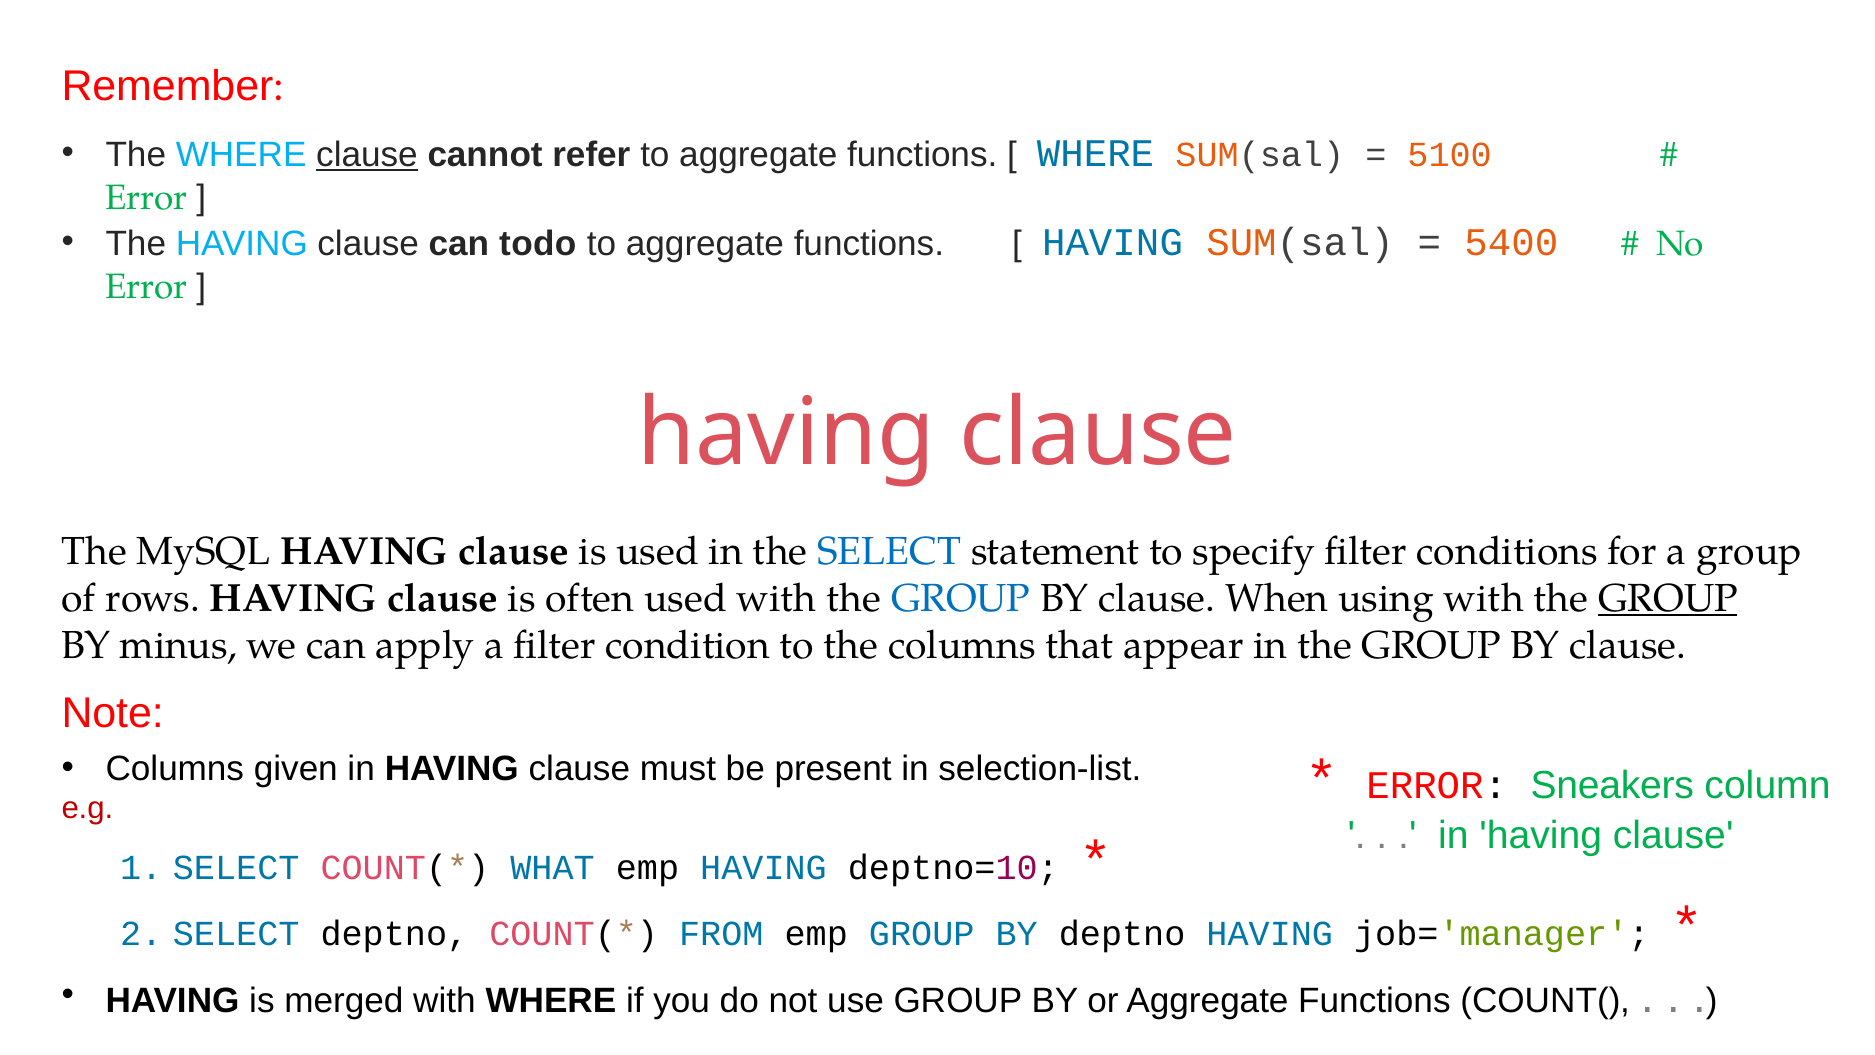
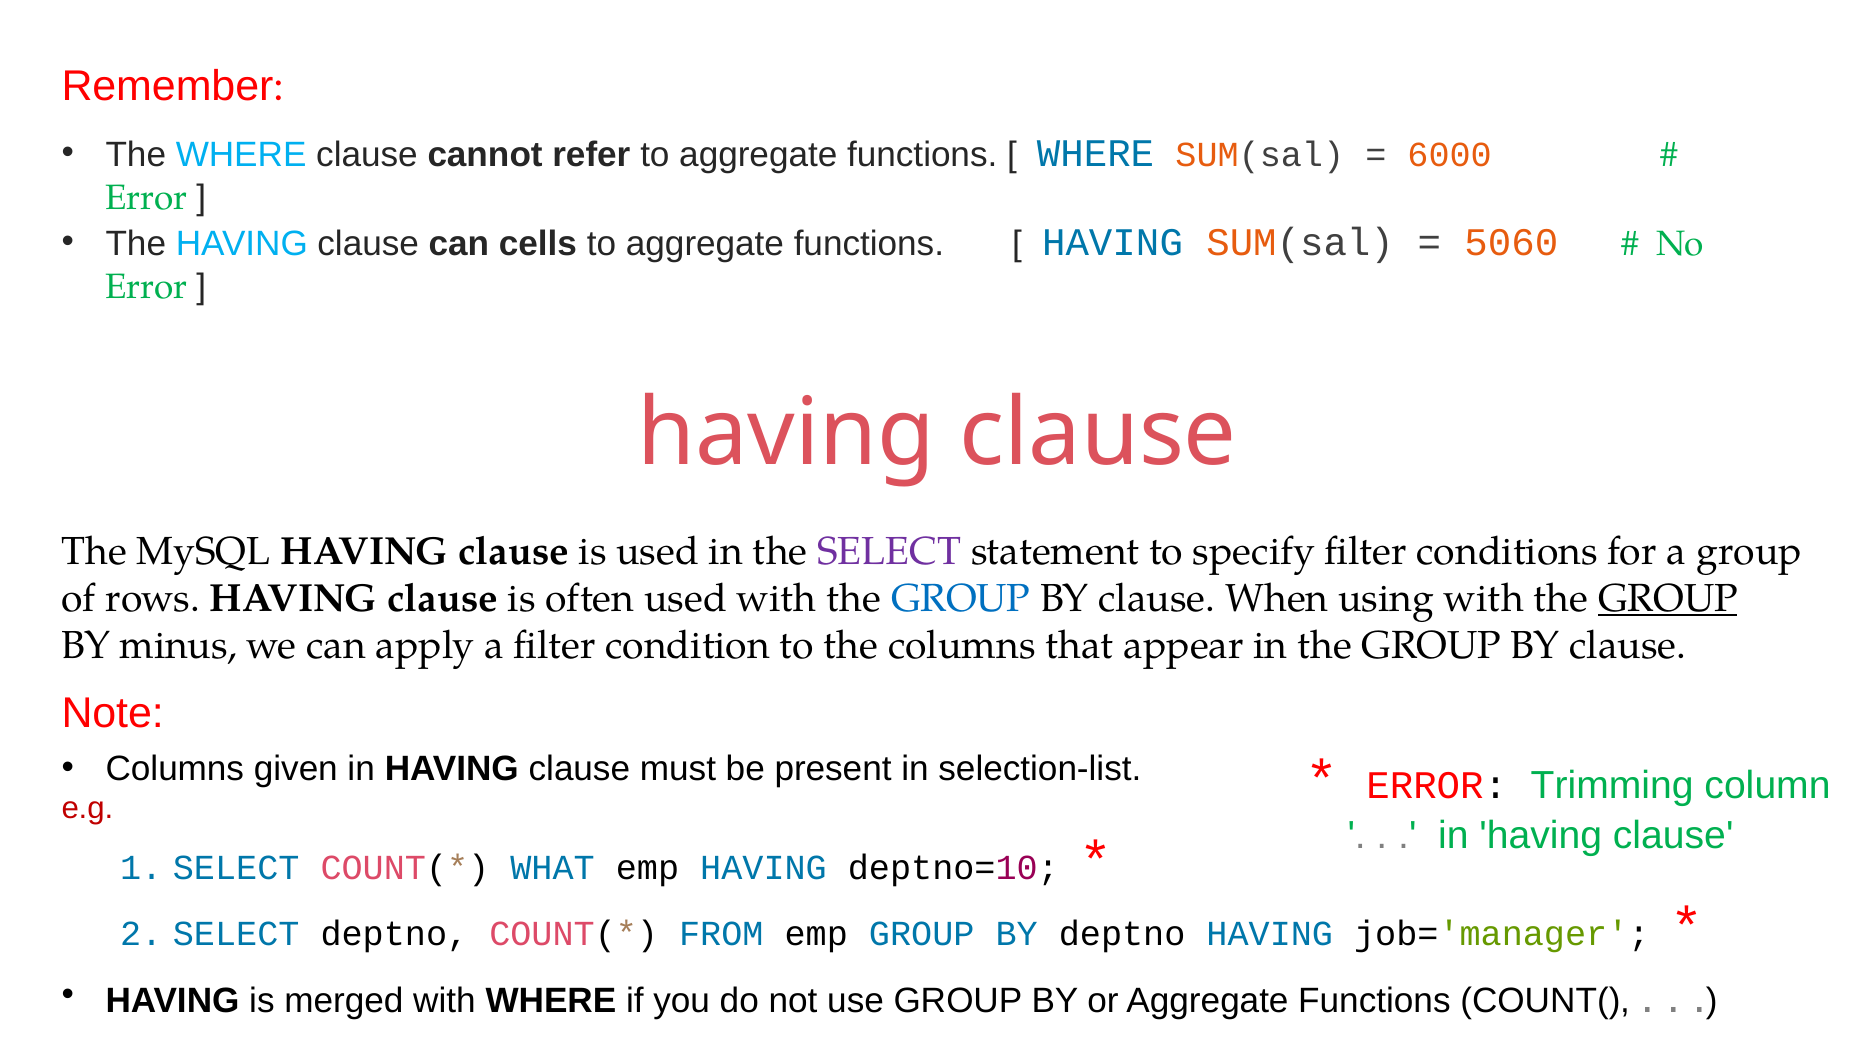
clause at (367, 155) underline: present -> none
5100: 5100 -> 6000
todo: todo -> cells
5400: 5400 -> 5060
SELECT at (889, 551) colour: blue -> purple
Sneakers: Sneakers -> Trimming
